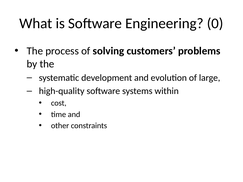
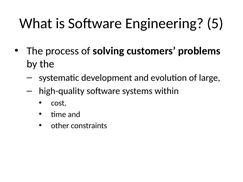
0: 0 -> 5
